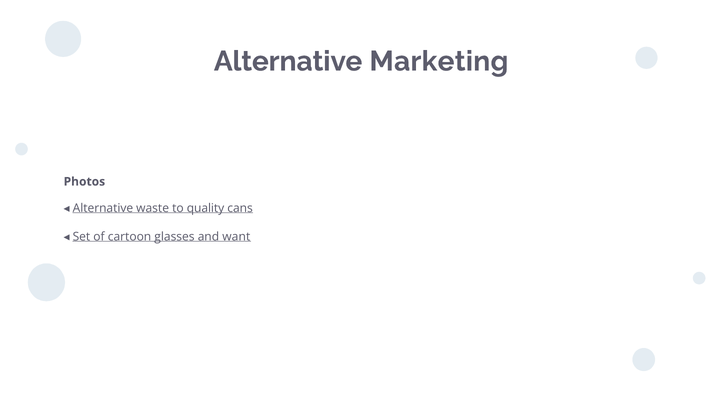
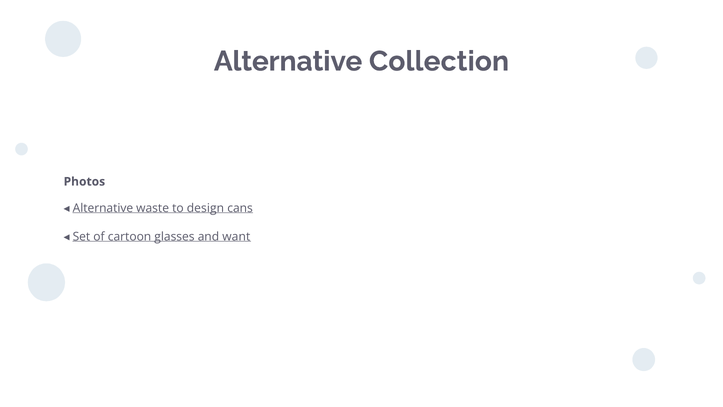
Marketing: Marketing -> Collection
quality: quality -> design
